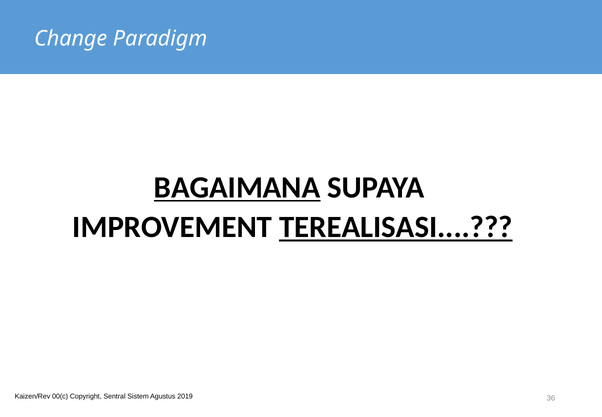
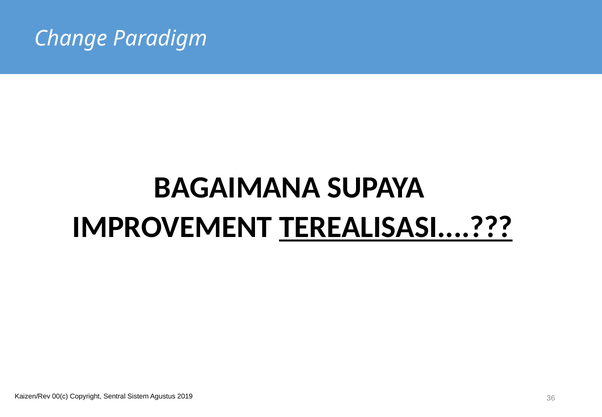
BAGAIMANA underline: present -> none
